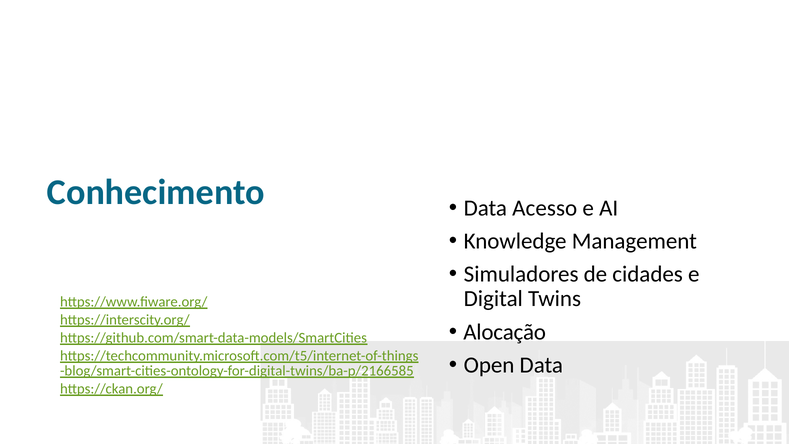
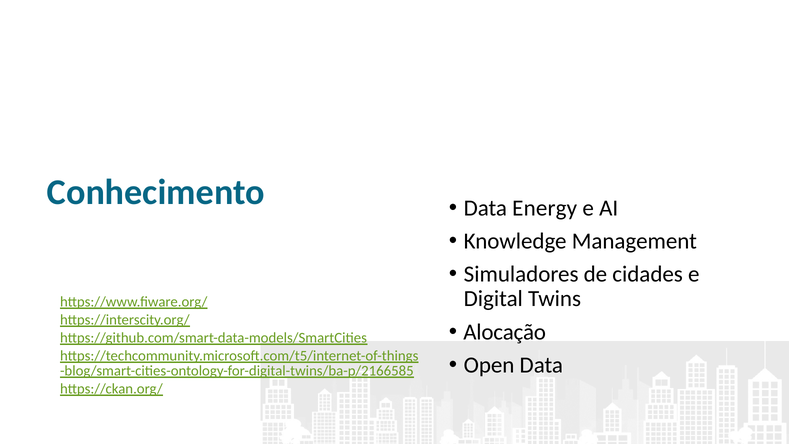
Acesso: Acesso -> Energy
